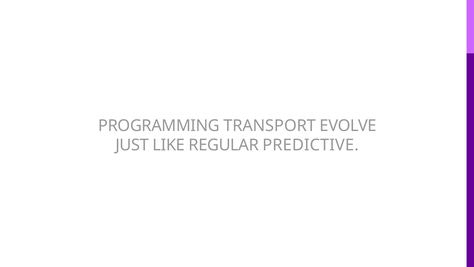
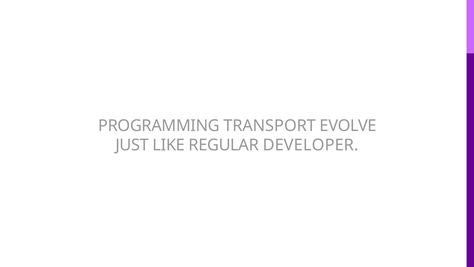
PREDICTIVE: PREDICTIVE -> DEVELOPER
